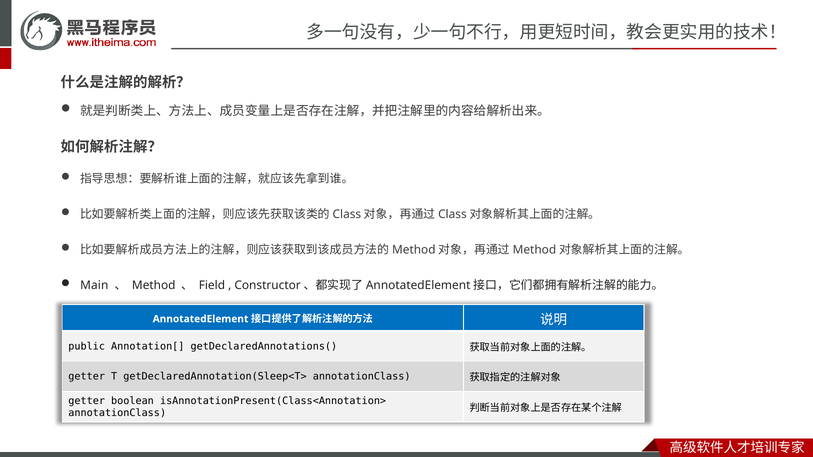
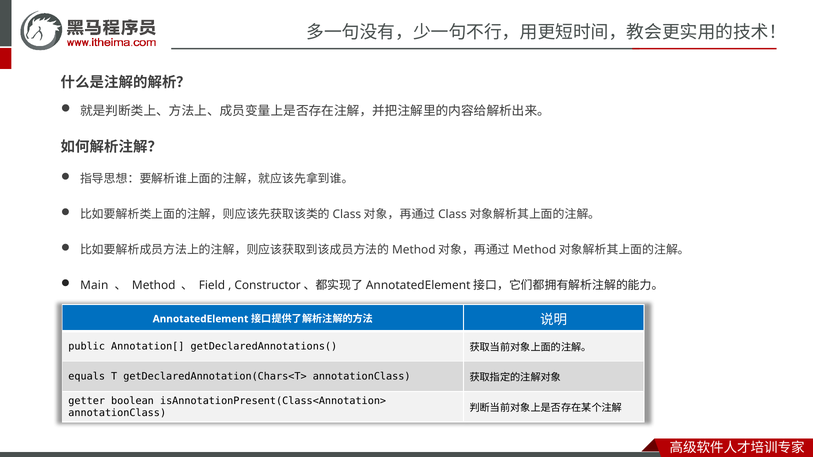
getter at (87, 377): getter -> equals
getDeclaredAnnotation(Sleep<T>: getDeclaredAnnotation(Sleep<T> -> getDeclaredAnnotation(Chars<T>
